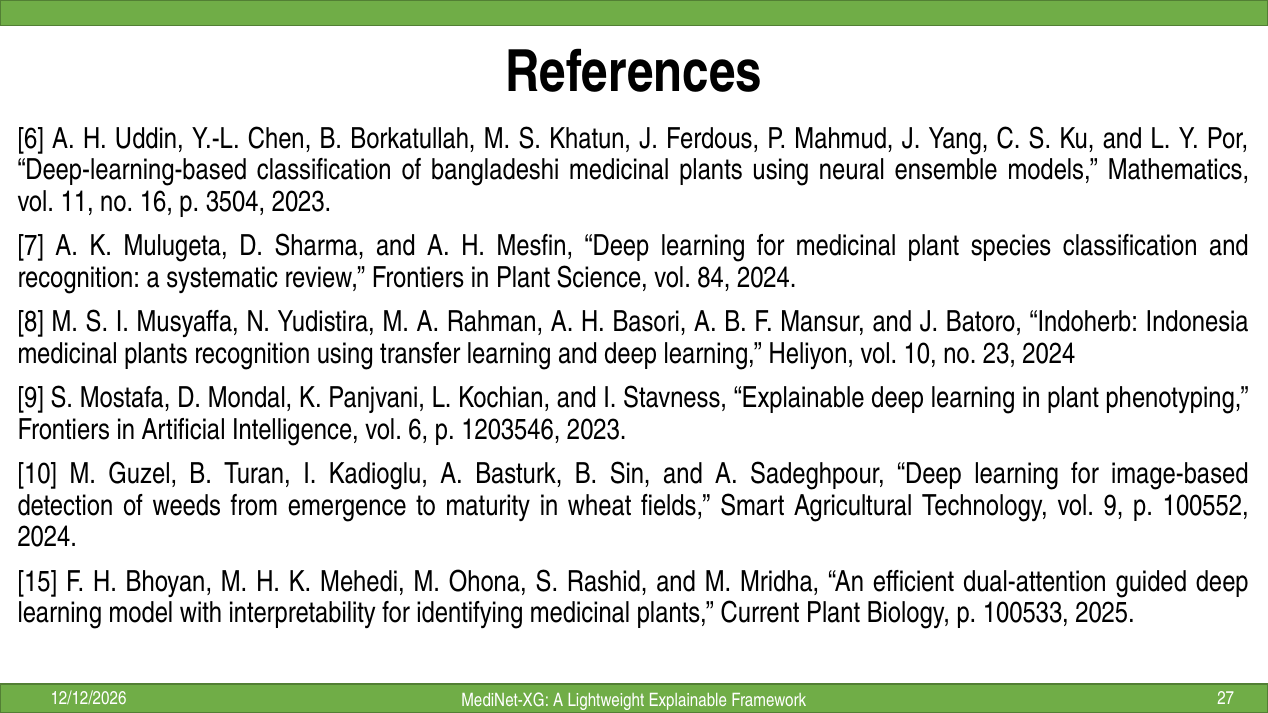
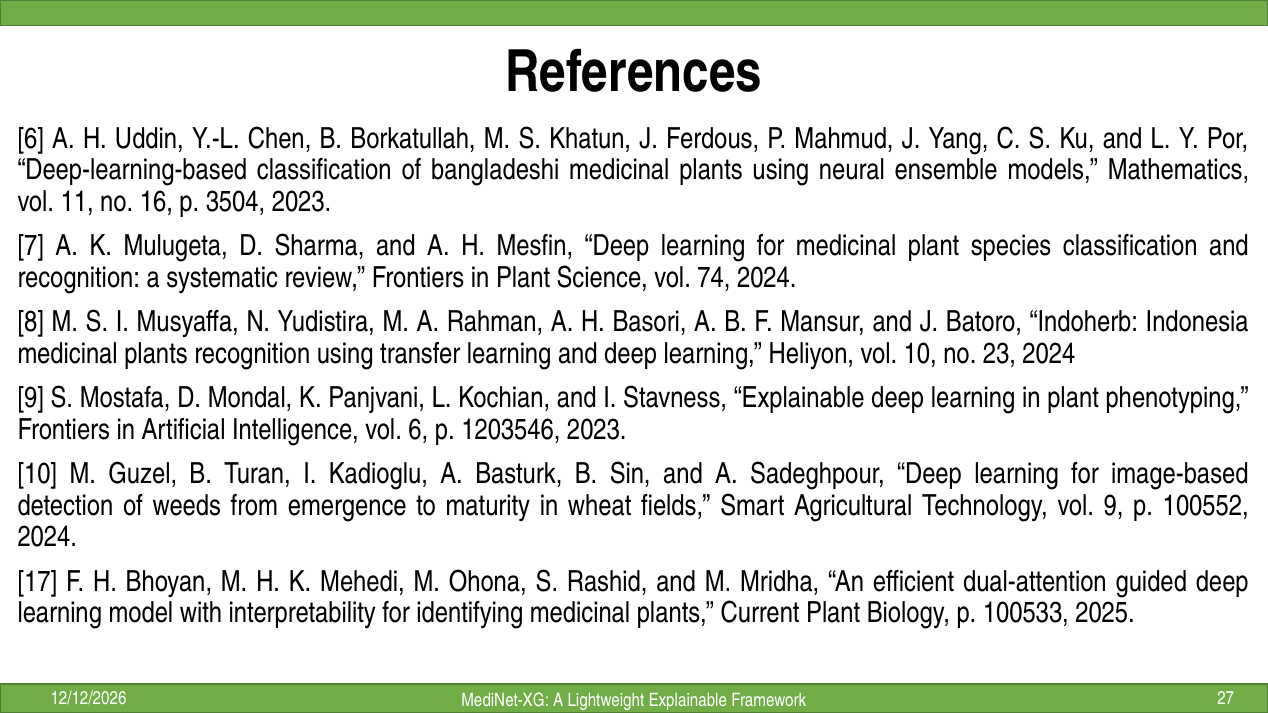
84: 84 -> 74
15: 15 -> 17
